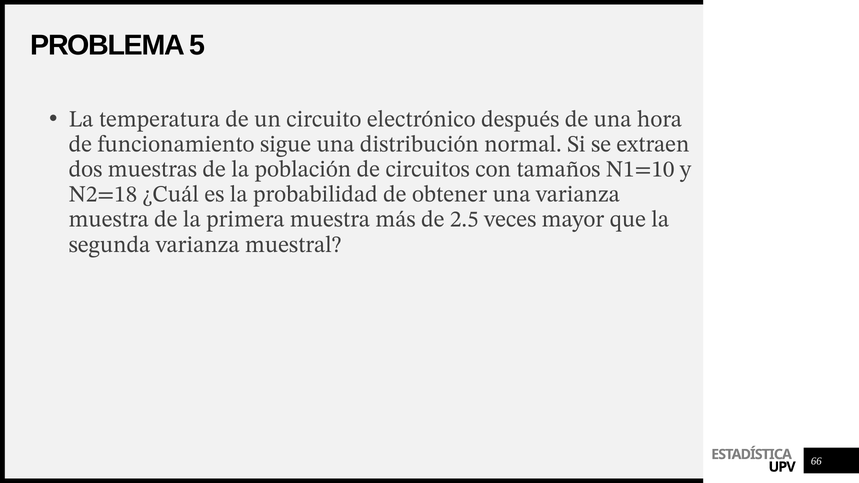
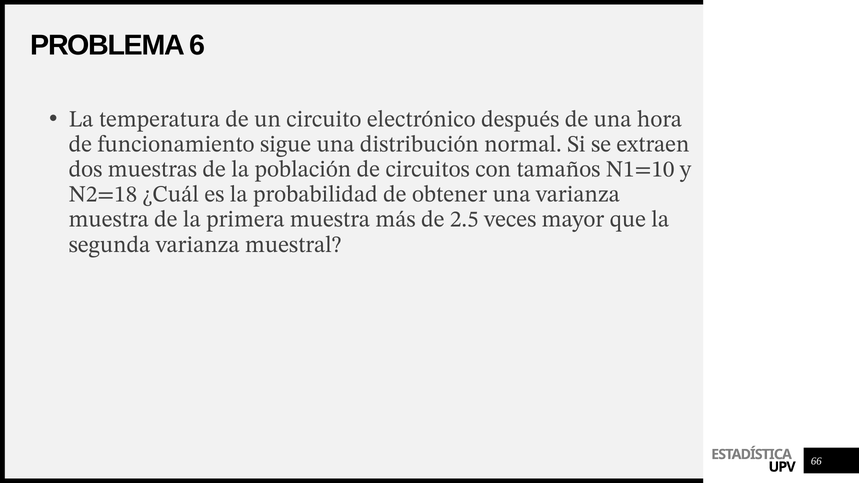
5: 5 -> 6
